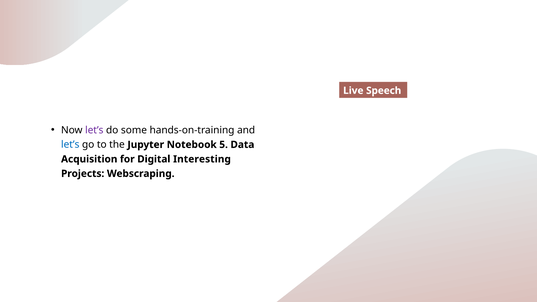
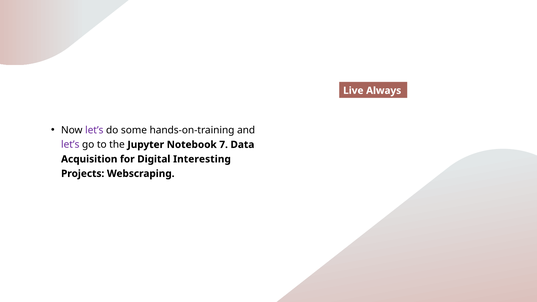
Speech: Speech -> Always
let’s at (70, 145) colour: blue -> purple
5: 5 -> 7
